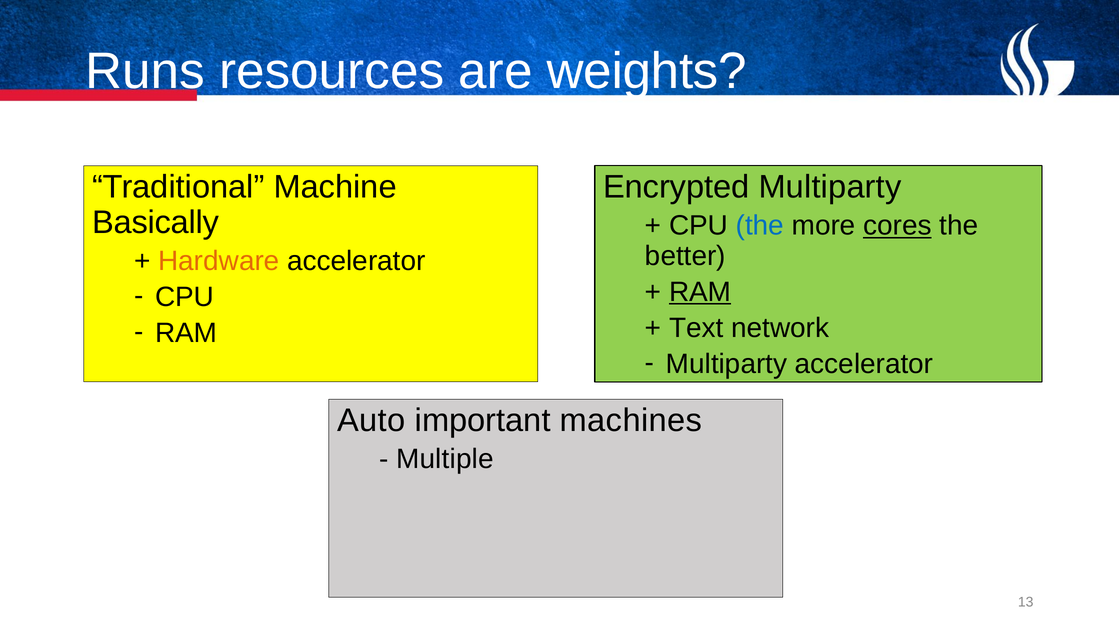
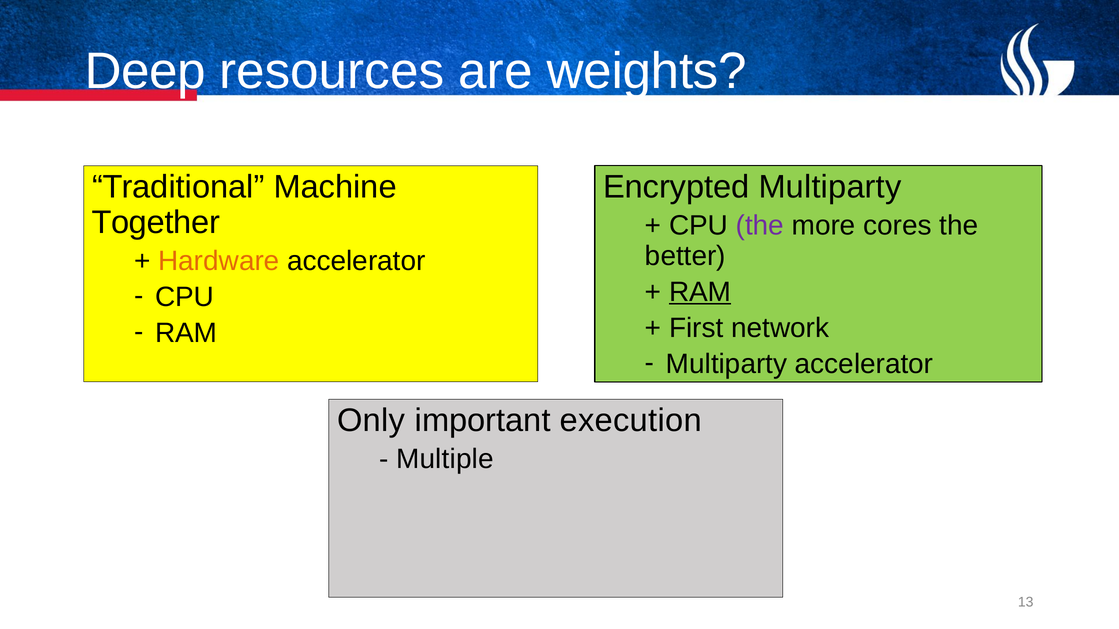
Runs: Runs -> Deep
Basically: Basically -> Together
the at (760, 226) colour: blue -> purple
cores underline: present -> none
Text: Text -> First
Auto: Auto -> Only
machines: machines -> execution
